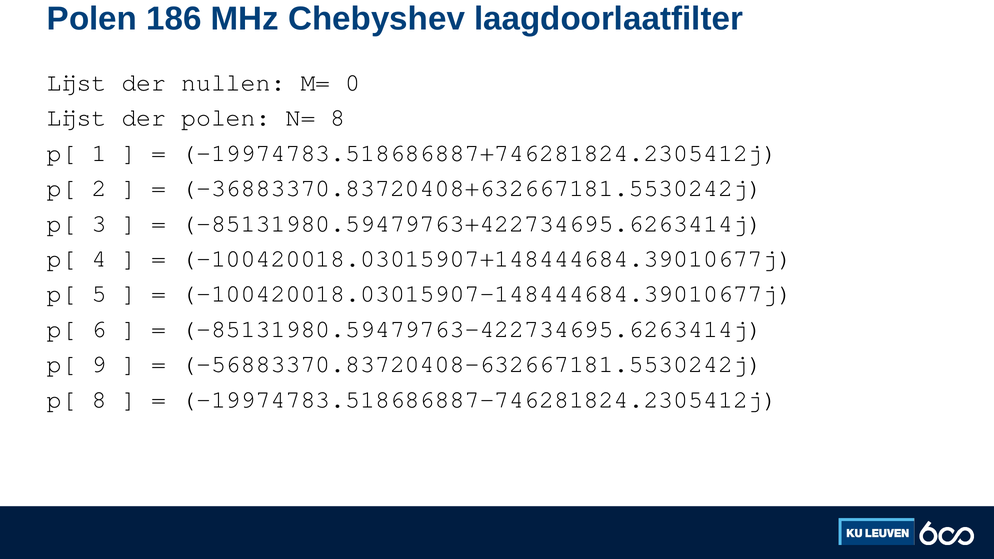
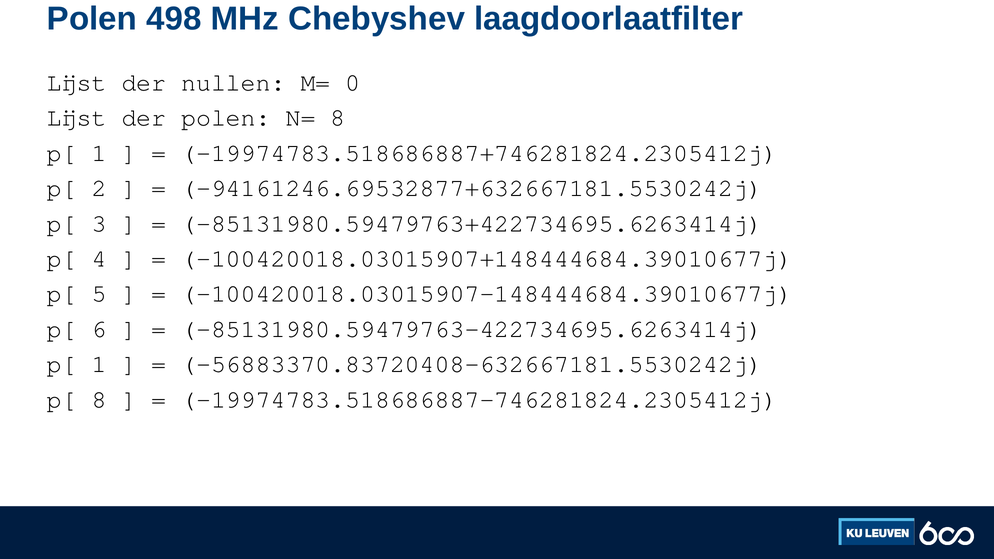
186: 186 -> 498
-36883370.83720408+632667181.5530242j: -36883370.83720408+632667181.5530242j -> -94161246.69532877+632667181.5530242j
9 at (99, 364): 9 -> 1
